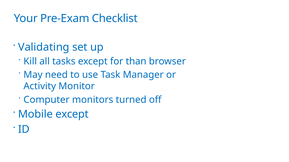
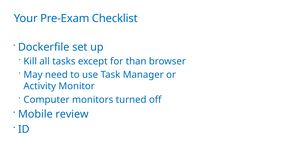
Validating: Validating -> Dockerfile
Mobile except: except -> review
